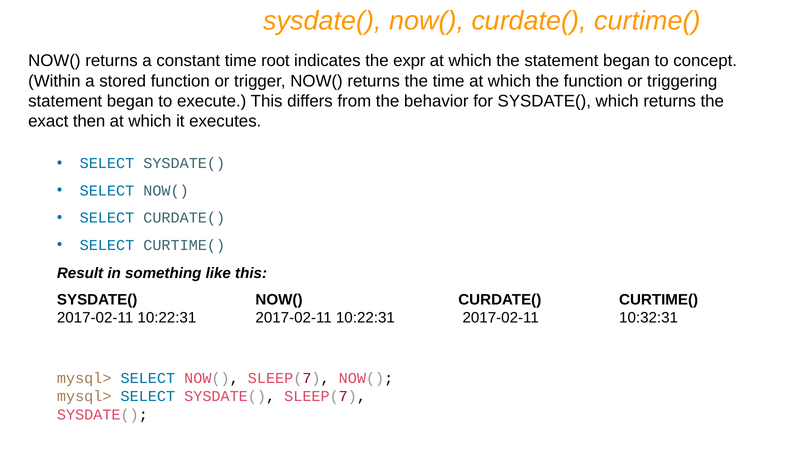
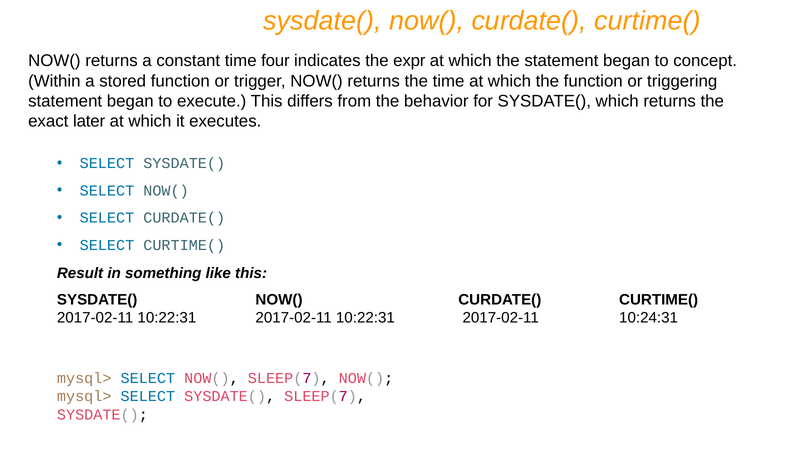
root: root -> four
then: then -> later
10:32:31: 10:32:31 -> 10:24:31
